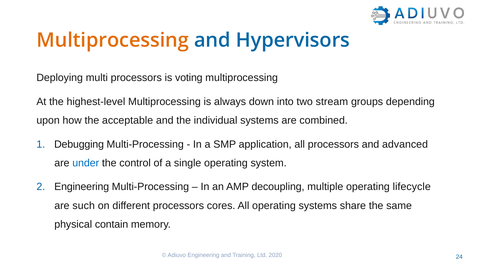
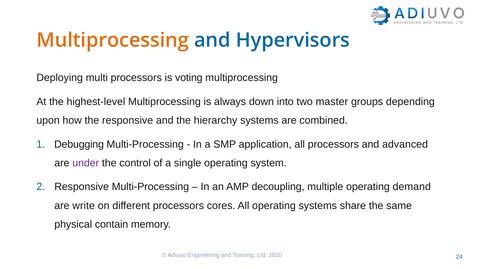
stream: stream -> master
the acceptable: acceptable -> responsive
individual: individual -> hierarchy
under colour: blue -> purple
Engineering at (82, 187): Engineering -> Responsive
lifecycle: lifecycle -> demand
such: such -> write
